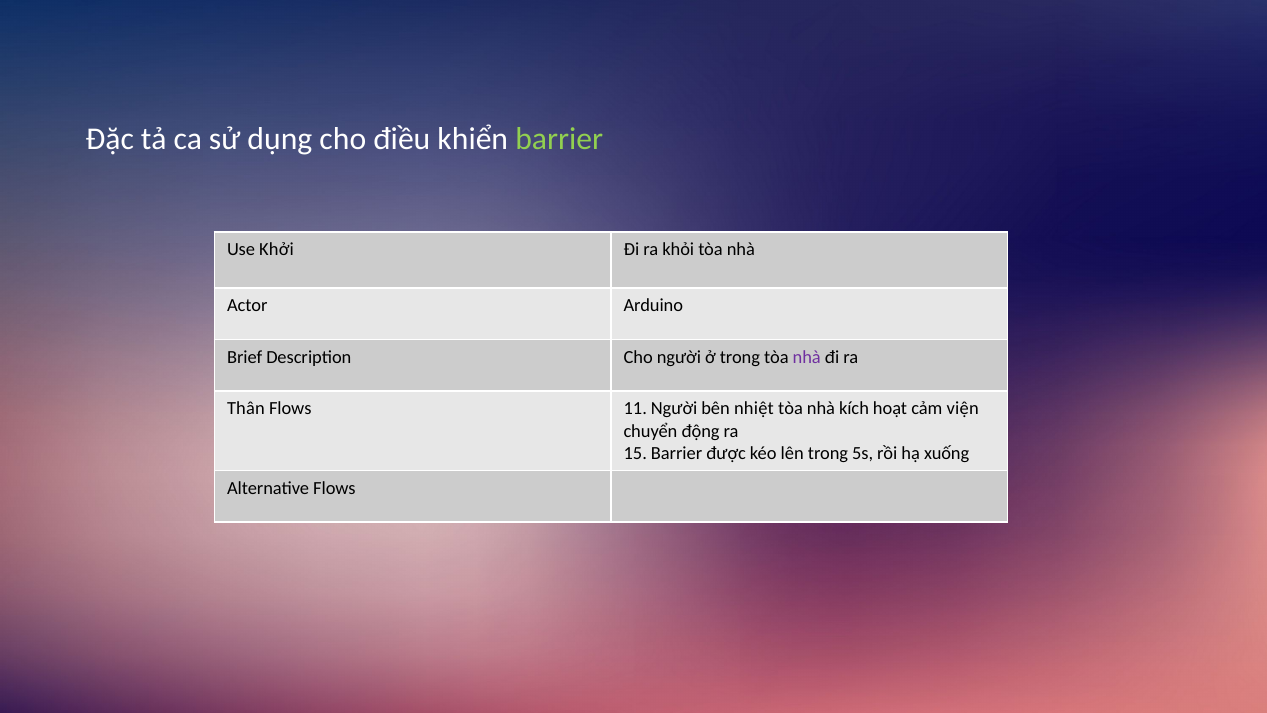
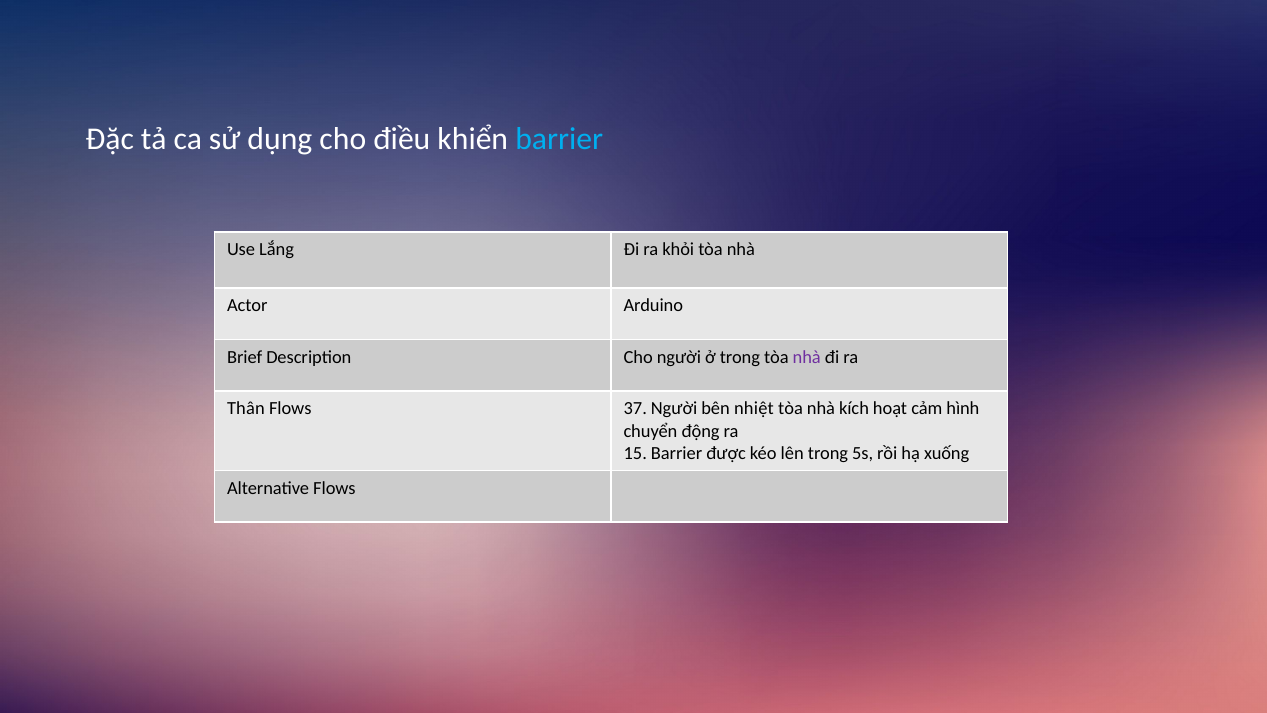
barrier at (559, 139) colour: light green -> light blue
Khởi: Khởi -> Lắng
11: 11 -> 37
viện: viện -> hình
